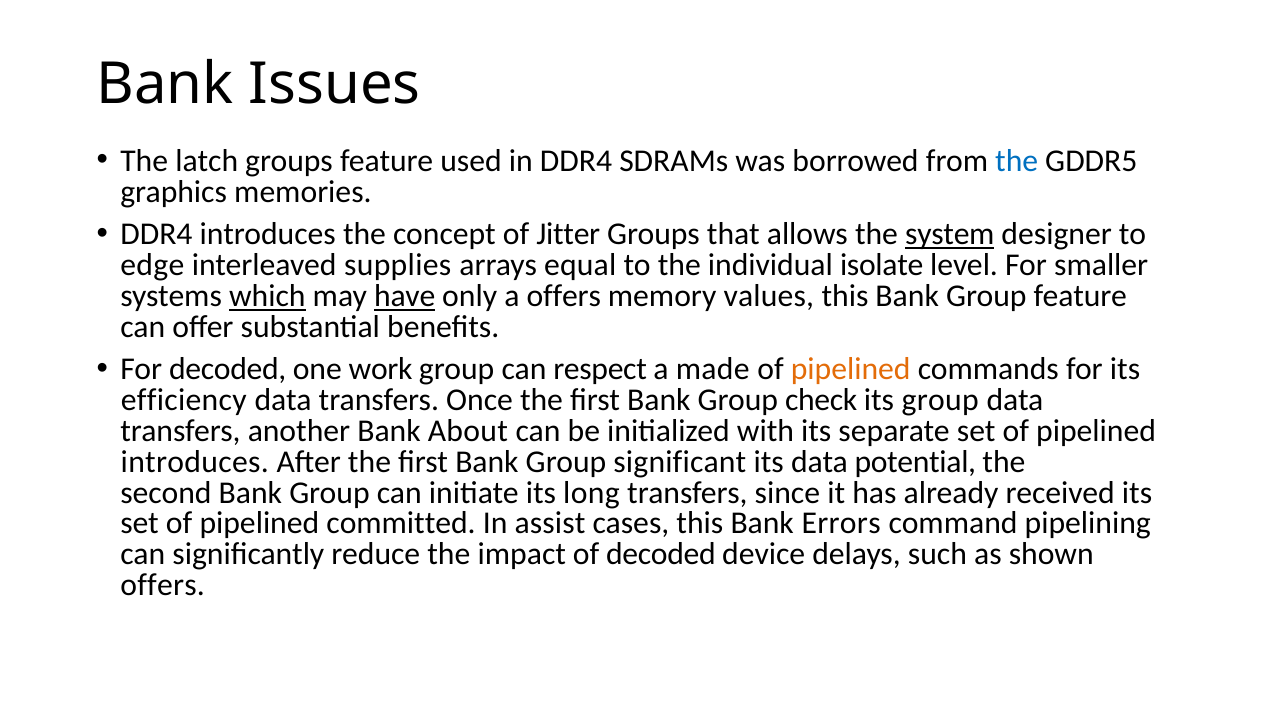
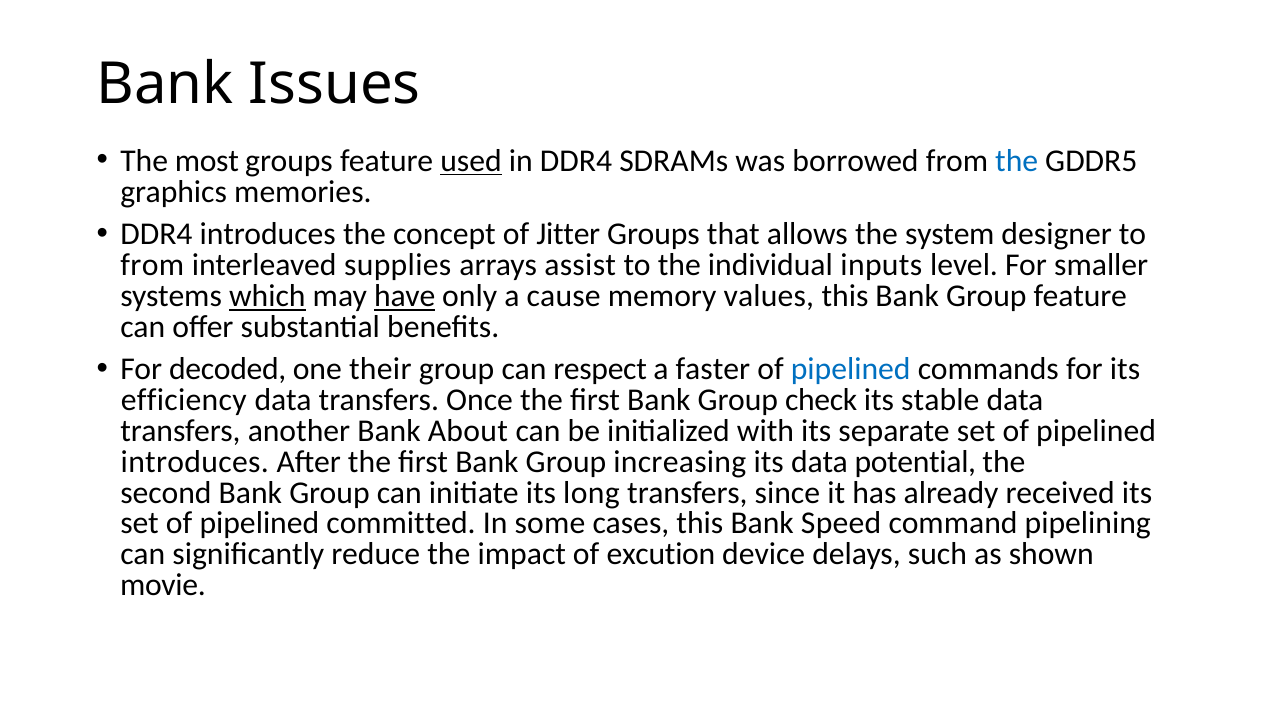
latch: latch -> most
used underline: none -> present
system underline: present -> none
edge at (152, 265): edge -> from
equal: equal -> assist
isolate: isolate -> inputs
a offers: offers -> cause
work: work -> their
made: made -> faster
pipelined at (851, 369) colour: orange -> blue
its group: group -> stable
significant: significant -> increasing
assist: assist -> some
Errors: Errors -> Speed
of decoded: decoded -> excution
offers at (163, 585): offers -> movie
